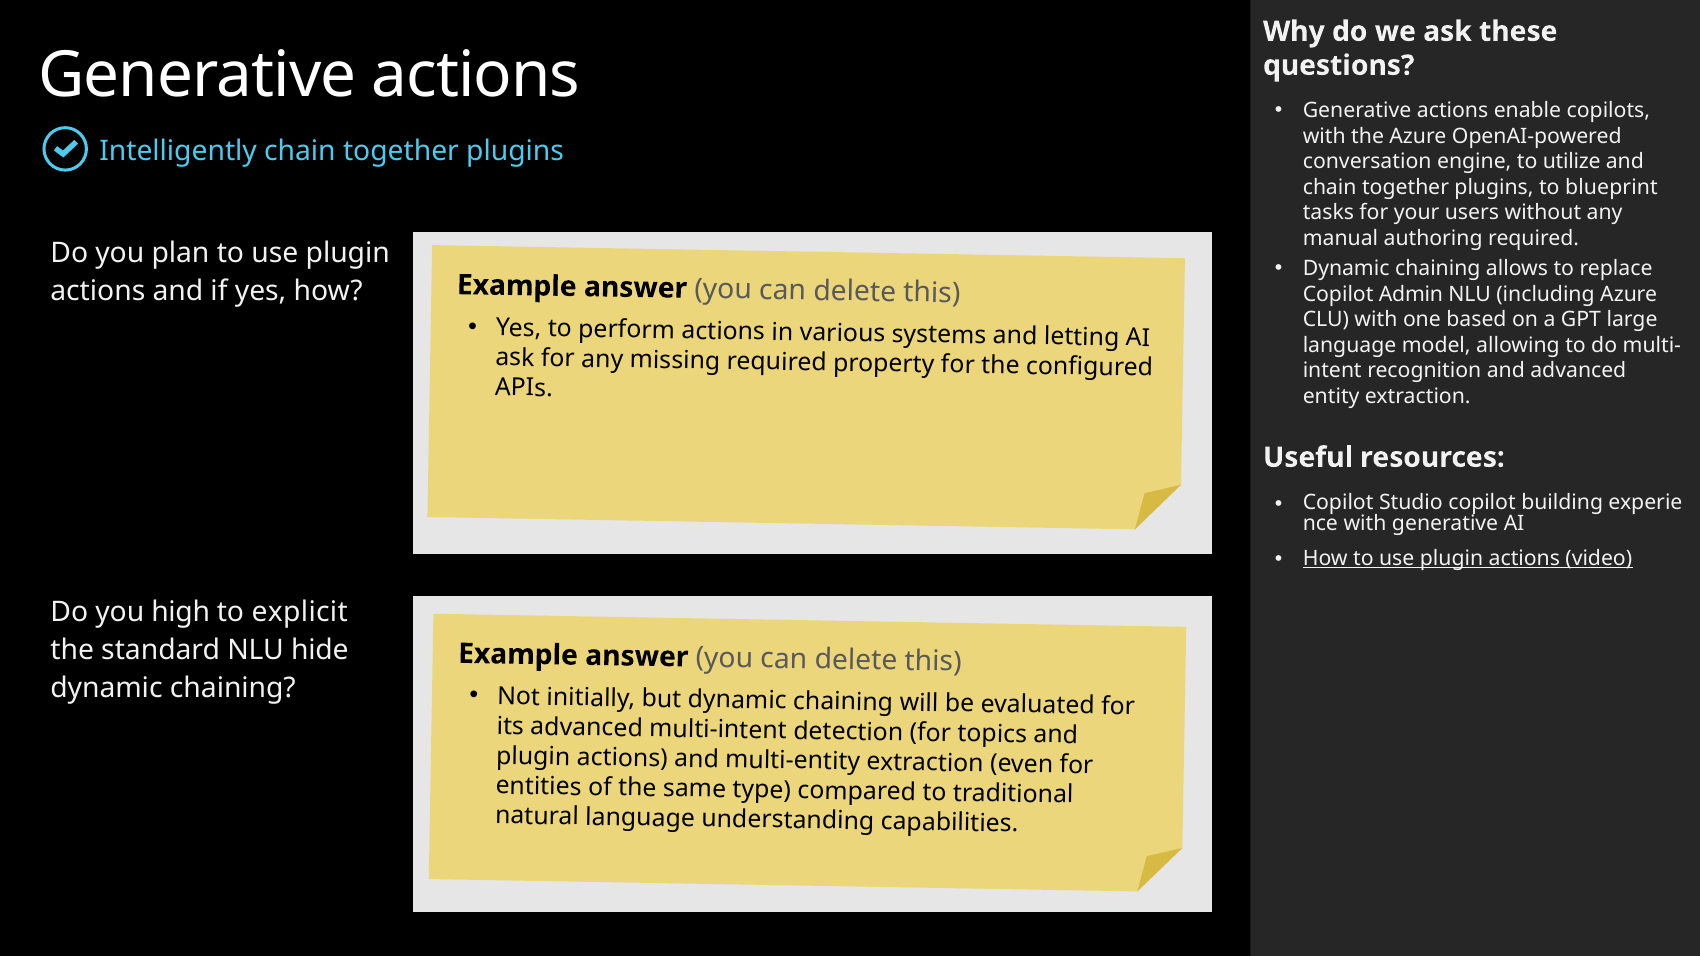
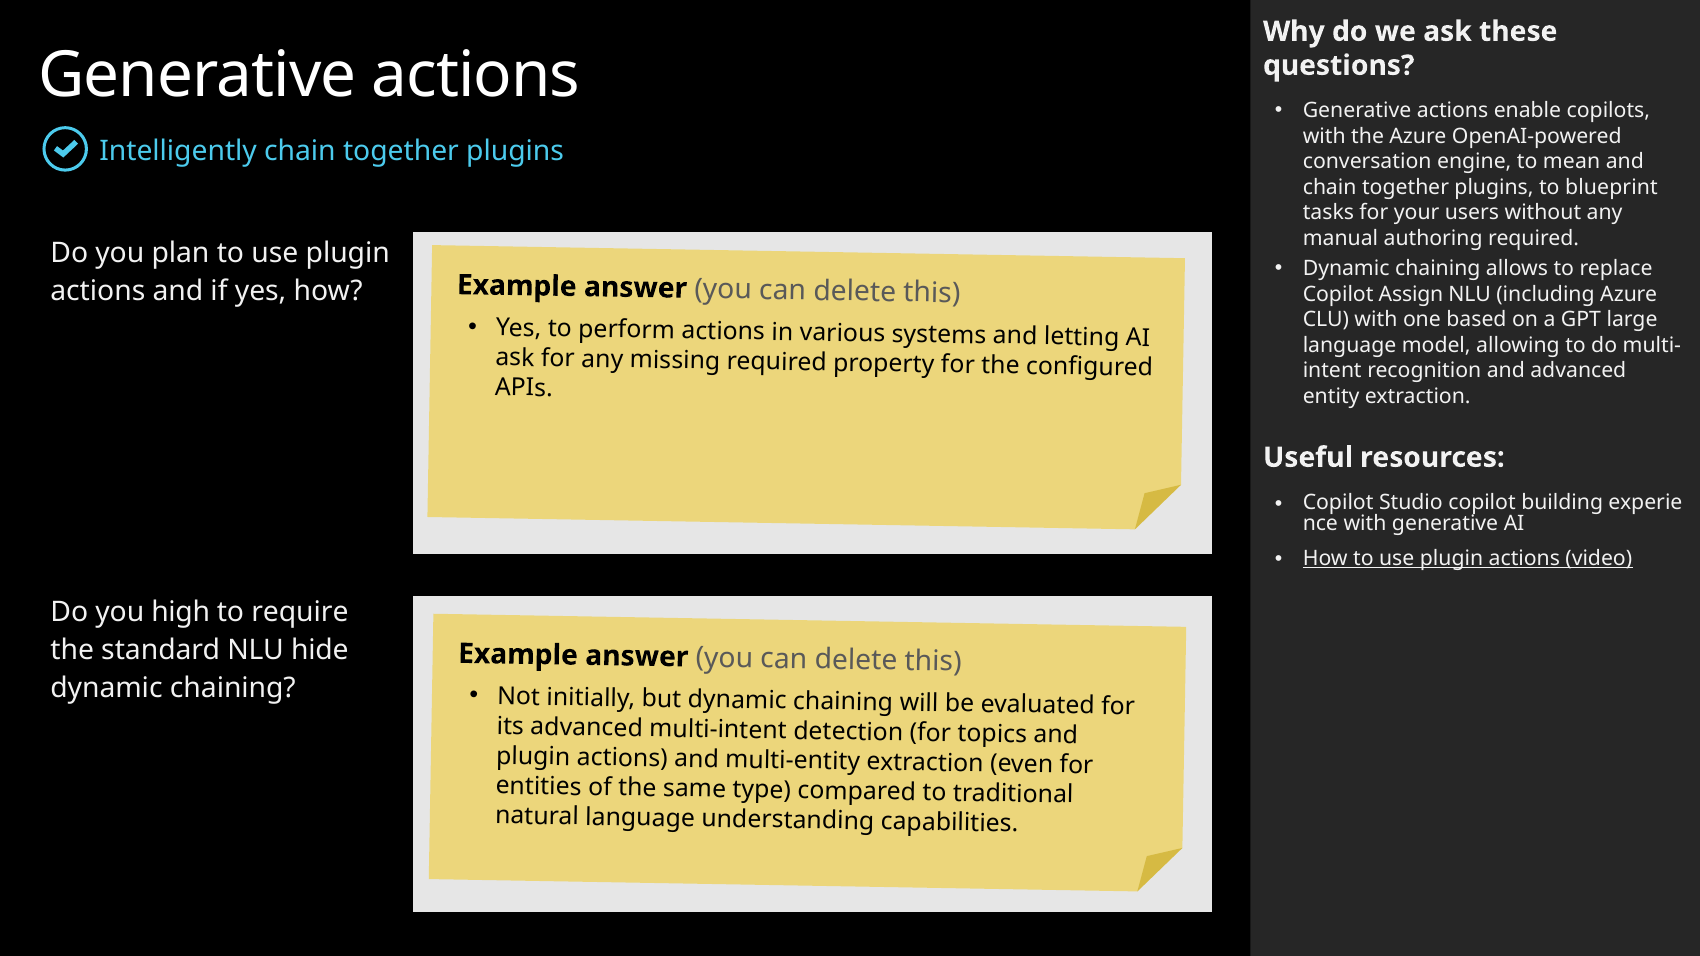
utilize: utilize -> mean
Admin: Admin -> Assign
explicit: explicit -> require
